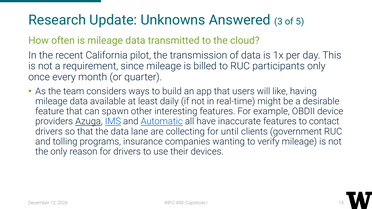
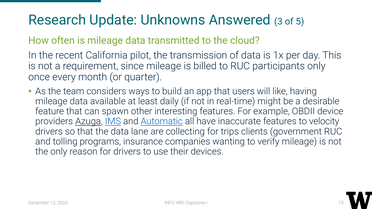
contact: contact -> velocity
until: until -> trips
